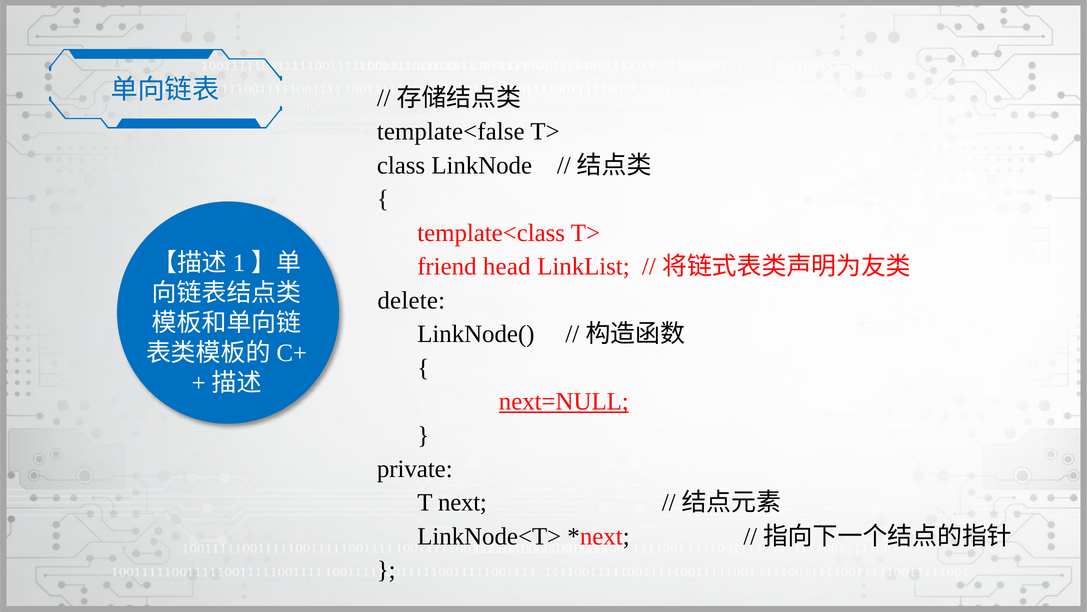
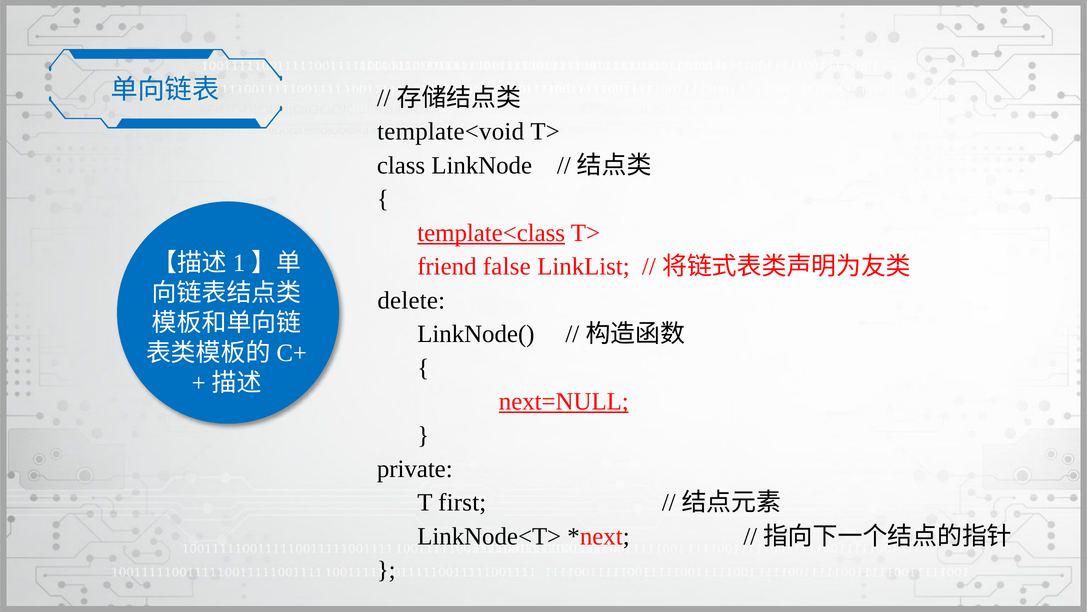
template<false: template<false -> template<void
template<class underline: none -> present
head: head -> false
next: next -> first
